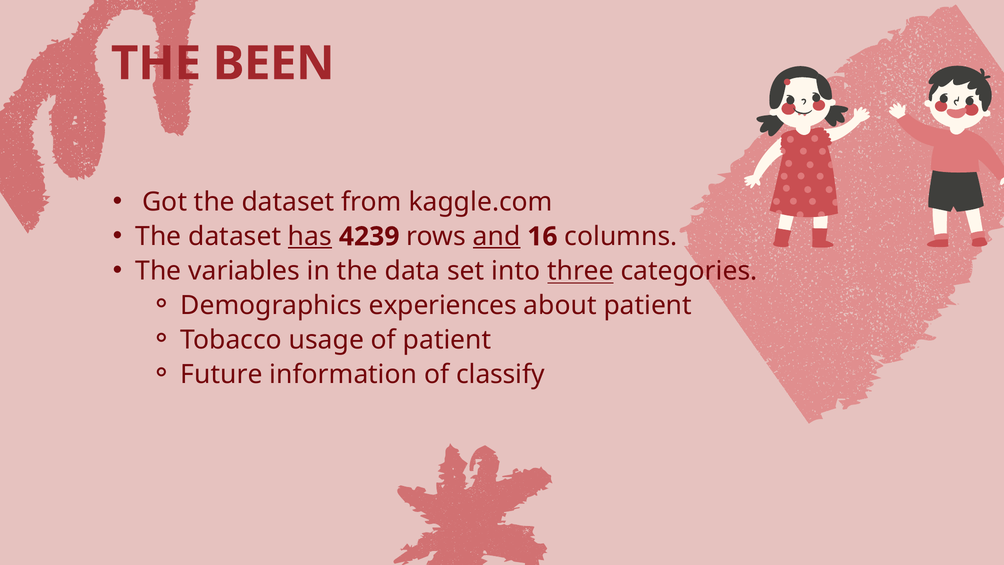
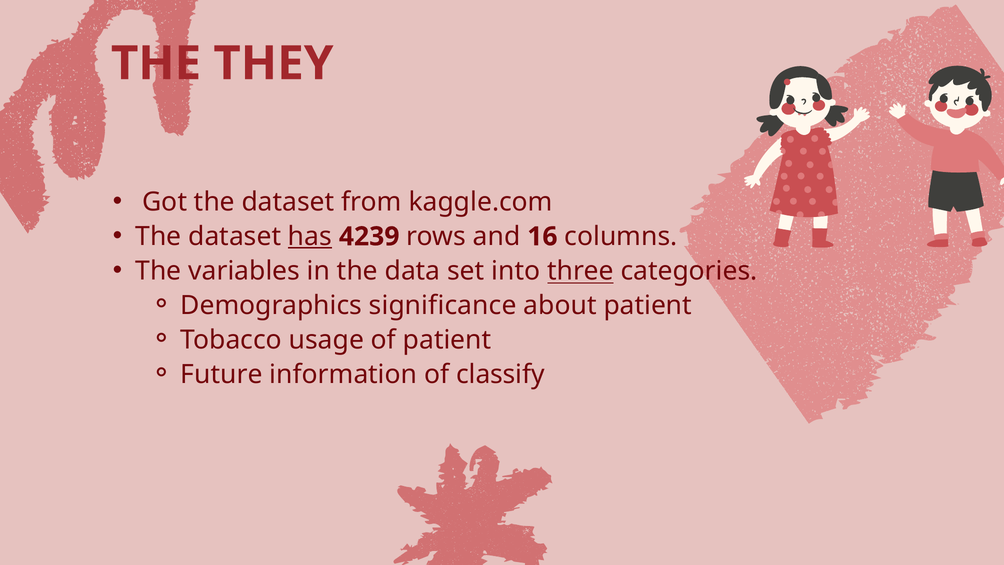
BEEN: BEEN -> THEY
and underline: present -> none
experiences: experiences -> significance
